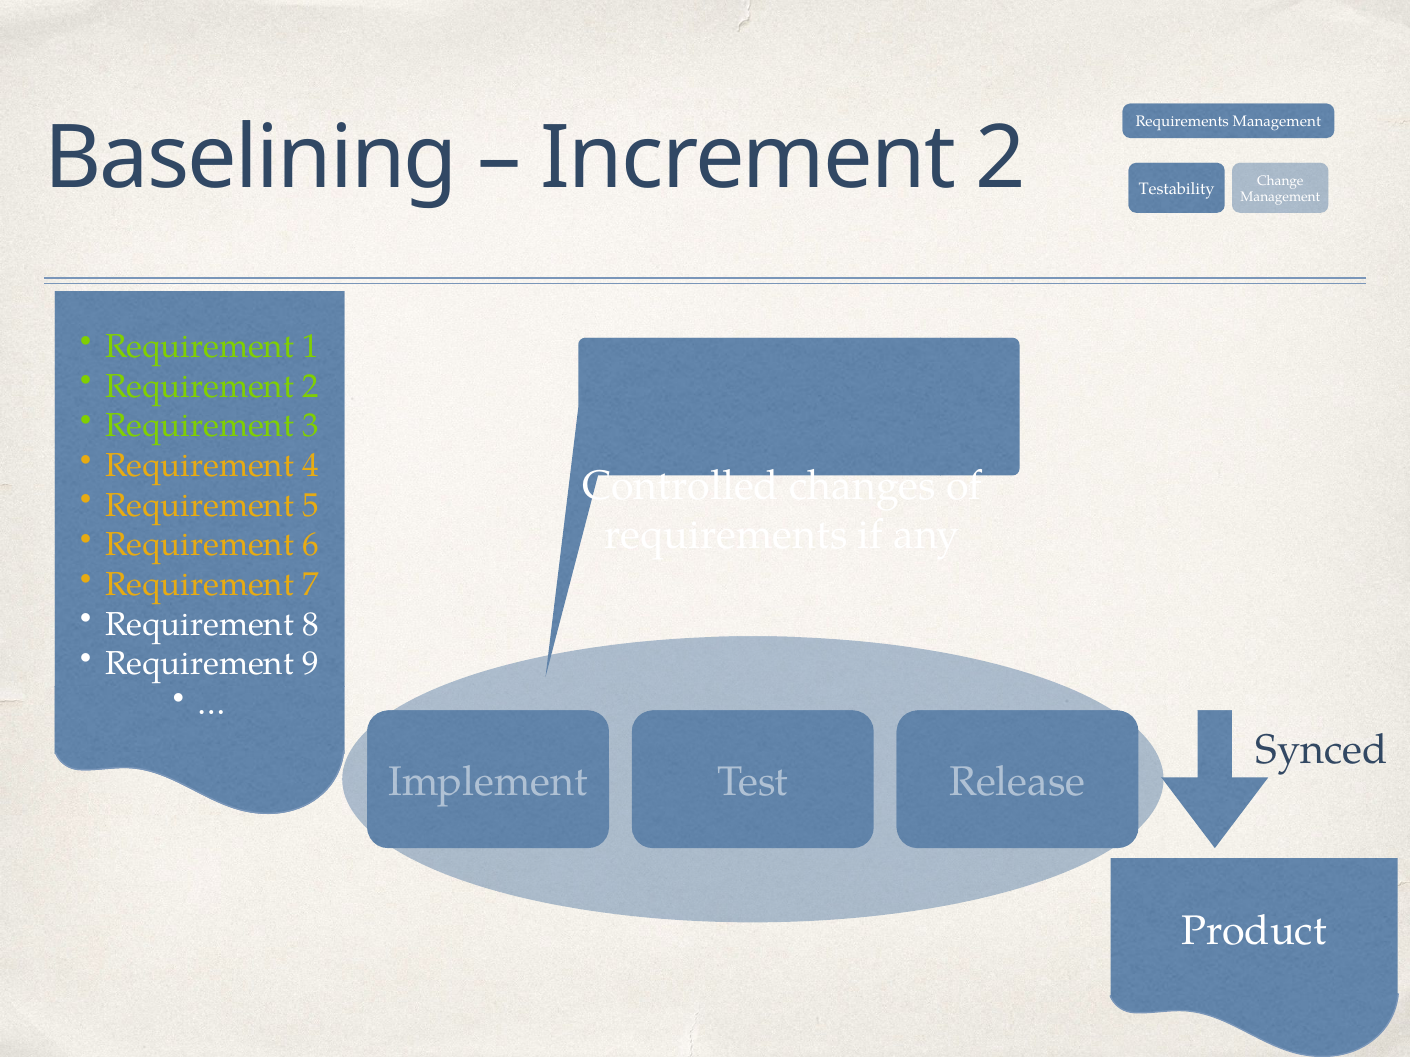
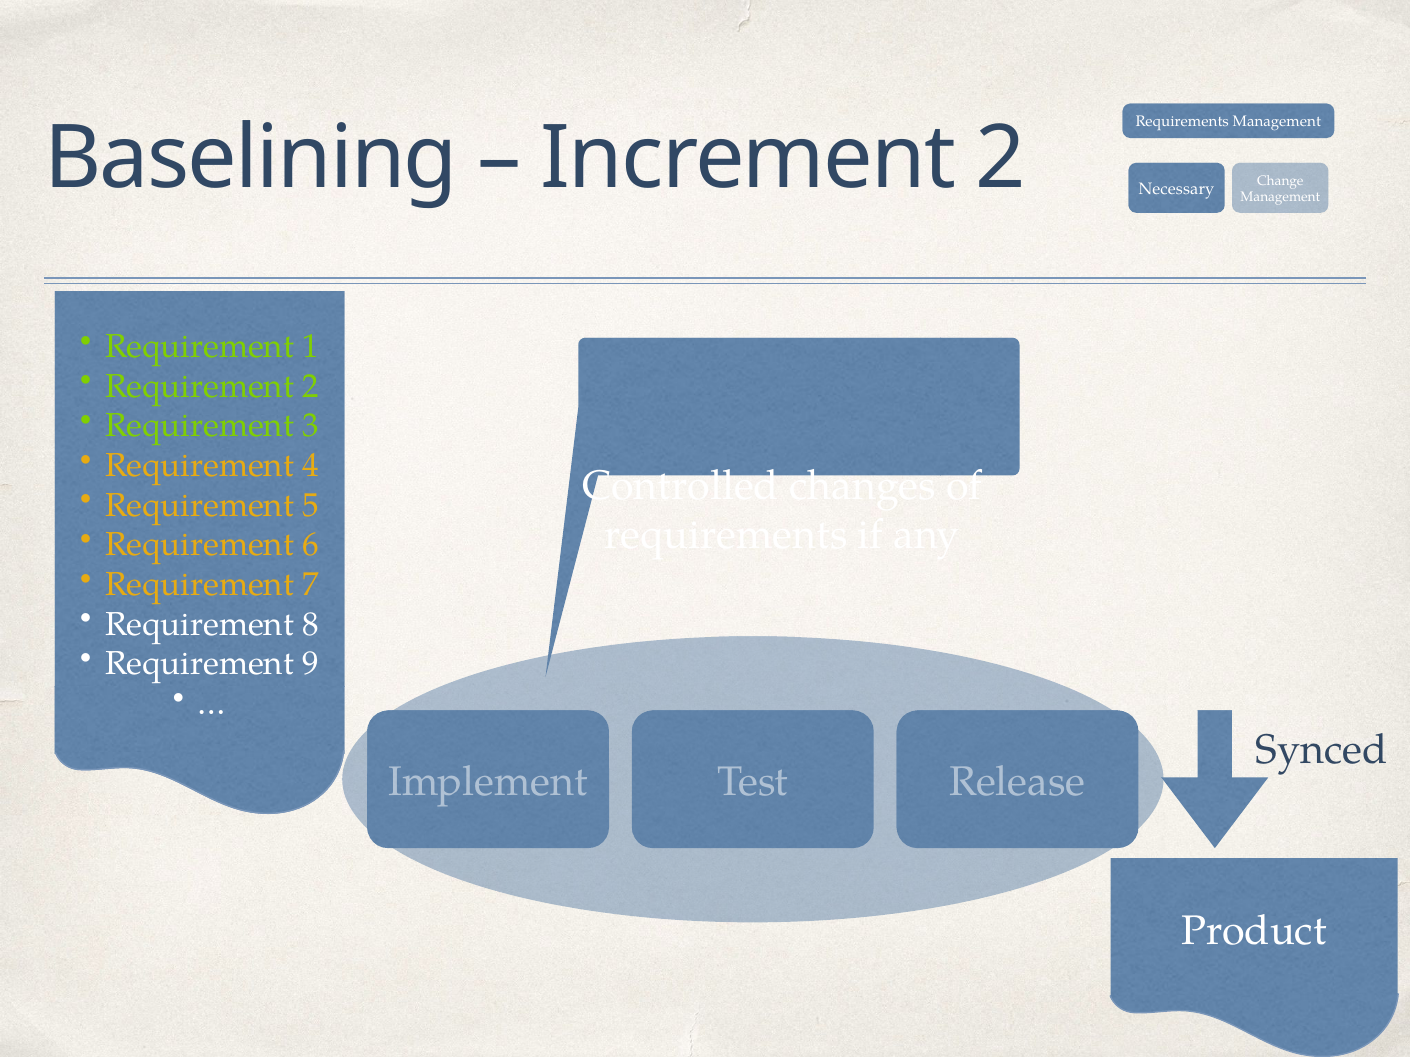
Testability: Testability -> Necessary
